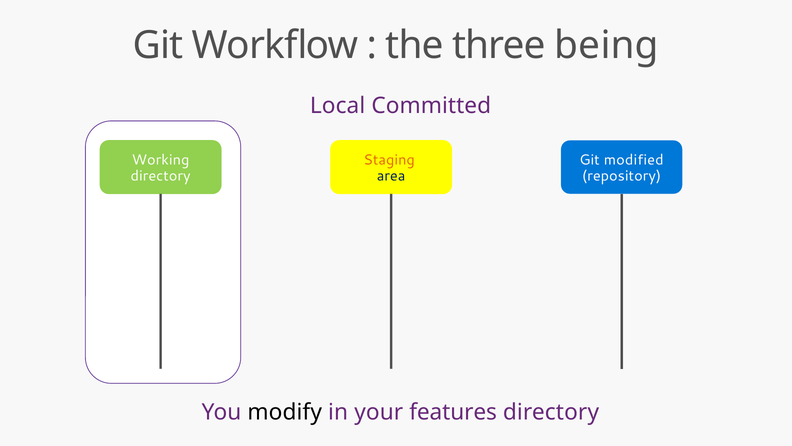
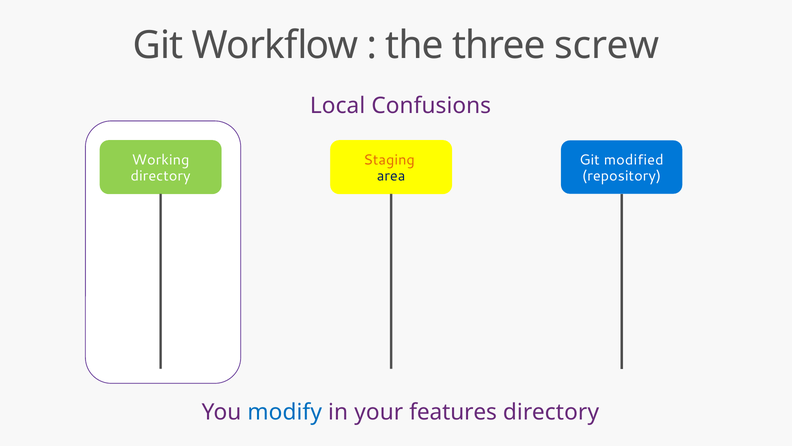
being: being -> screw
Committed: Committed -> Confusions
modify colour: black -> blue
